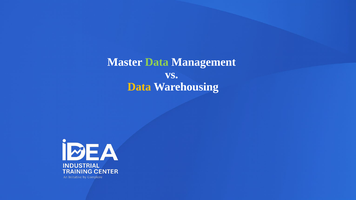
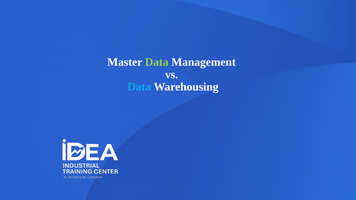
Data at (139, 87) colour: yellow -> light blue
